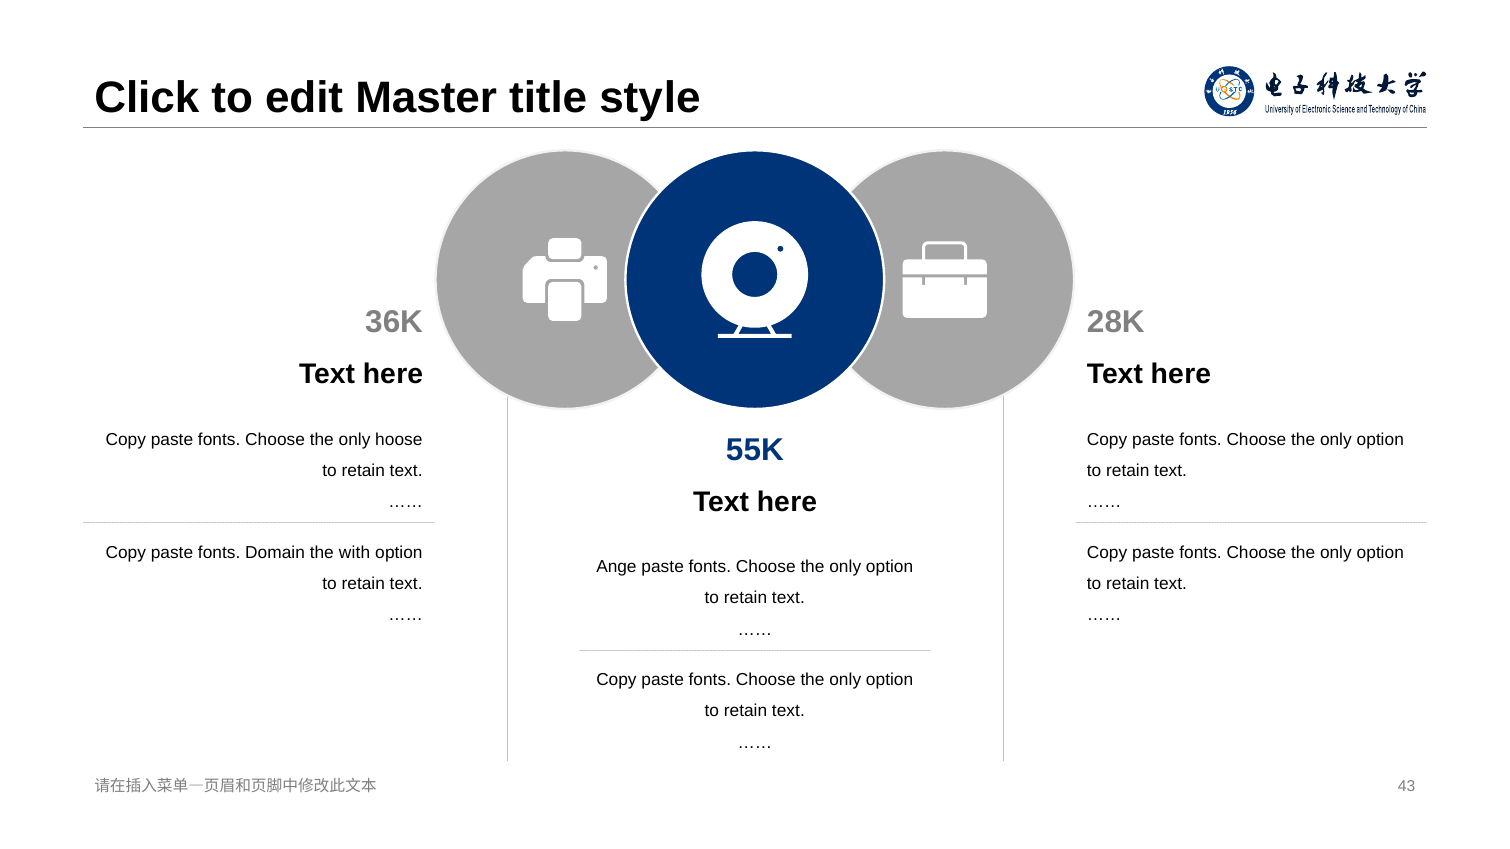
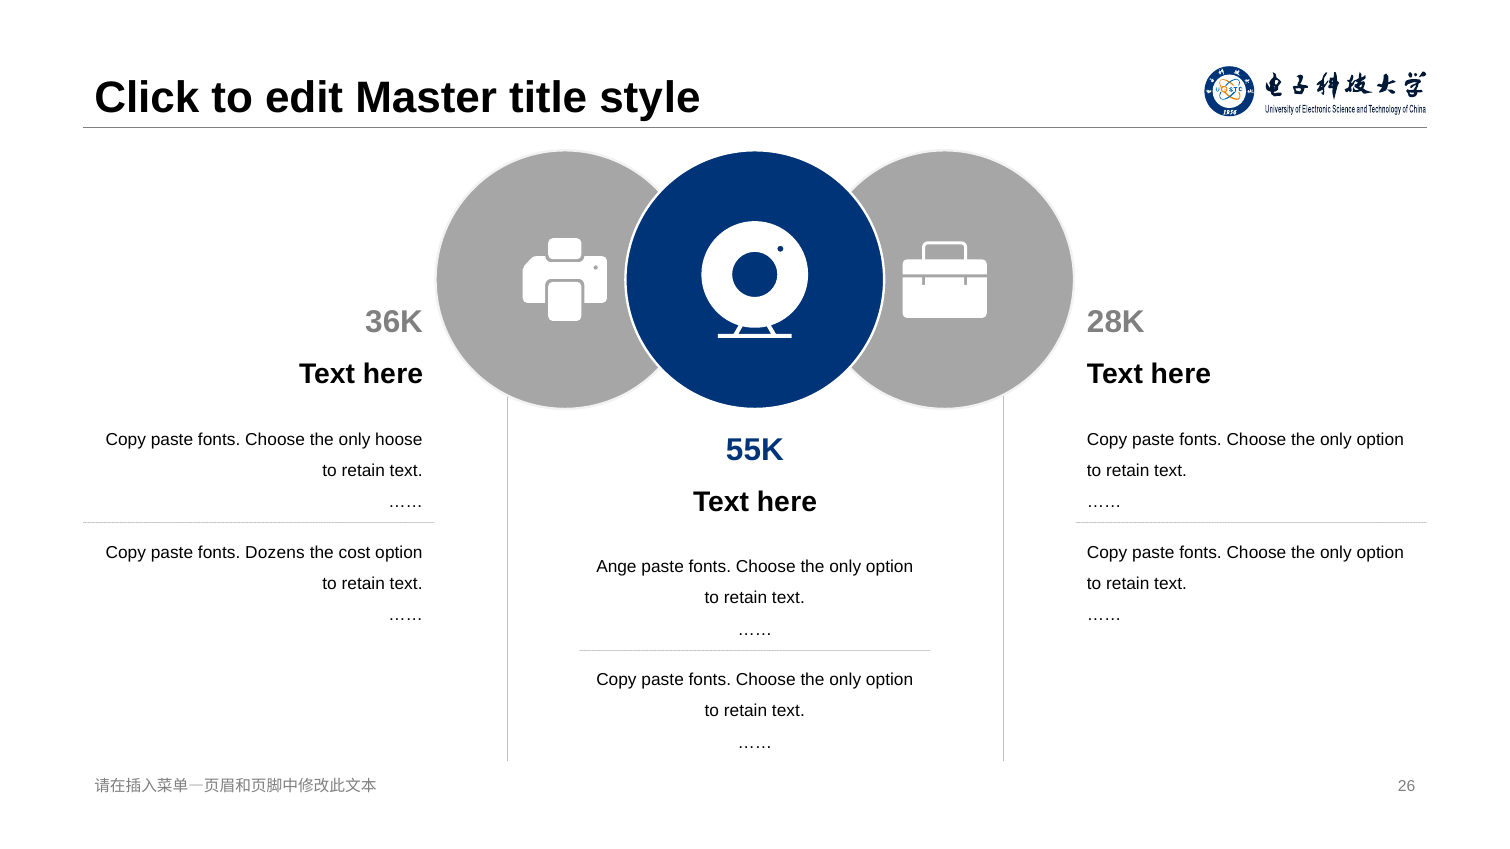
Domain: Domain -> Dozens
with: with -> cost
43: 43 -> 26
